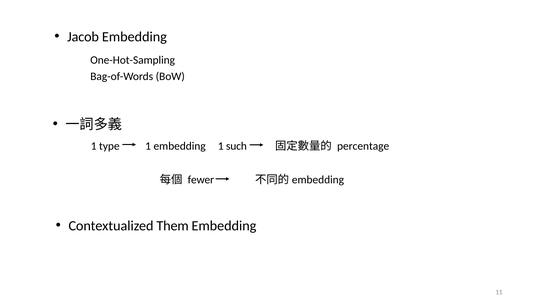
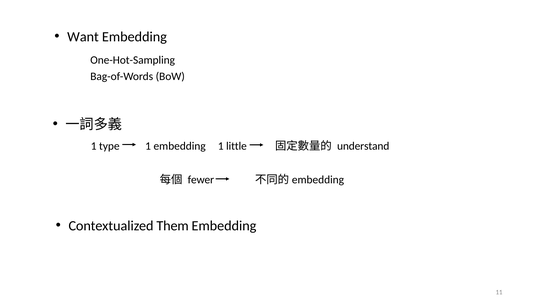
Jacob: Jacob -> Want
such: such -> little
percentage: percentage -> understand
